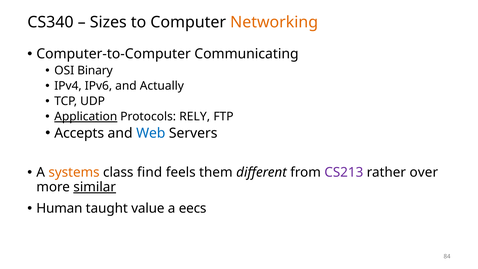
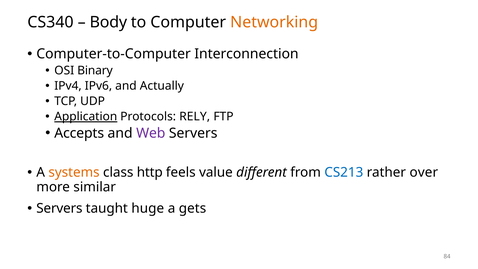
Sizes: Sizes -> Body
Communicating: Communicating -> Interconnection
Web colour: blue -> purple
find: find -> http
them: them -> value
CS213 colour: purple -> blue
similar underline: present -> none
Human at (59, 208): Human -> Servers
value: value -> huge
eecs: eecs -> gets
